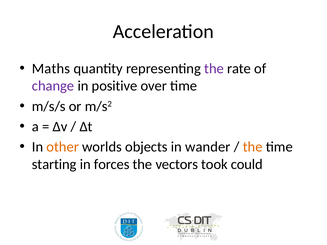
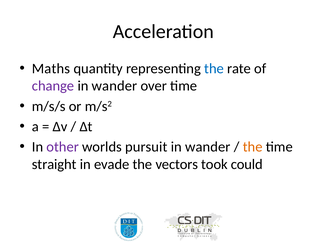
the at (214, 69) colour: purple -> blue
positive at (115, 86): positive -> wander
other colour: orange -> purple
objects: objects -> pursuit
starting: starting -> straight
forces: forces -> evade
